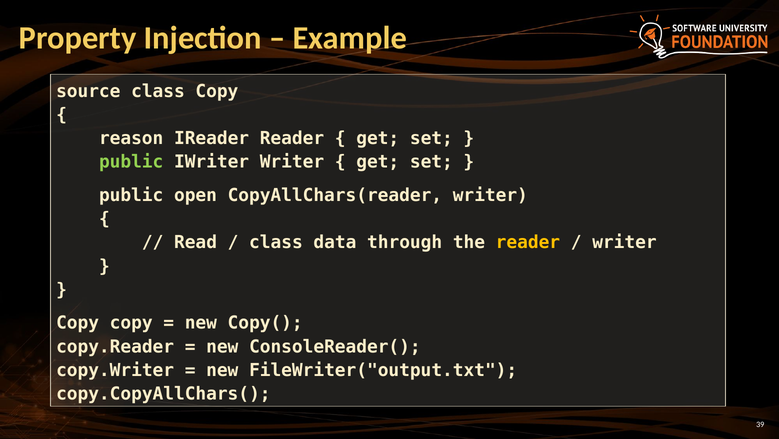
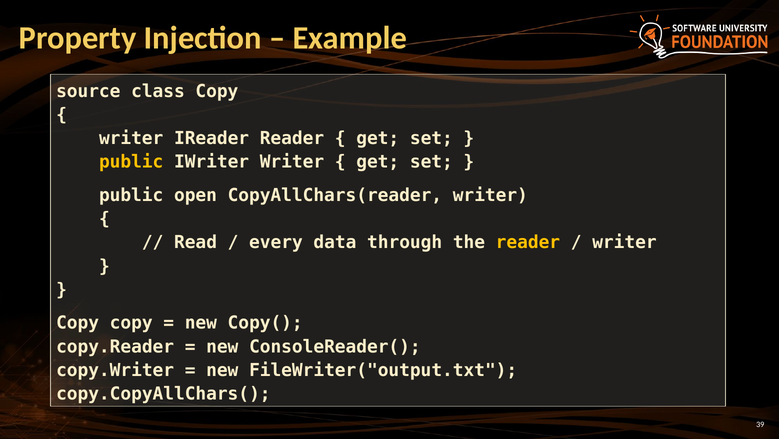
reason at (131, 138): reason -> writer
public at (131, 162) colour: light green -> yellow
class at (276, 242): class -> every
